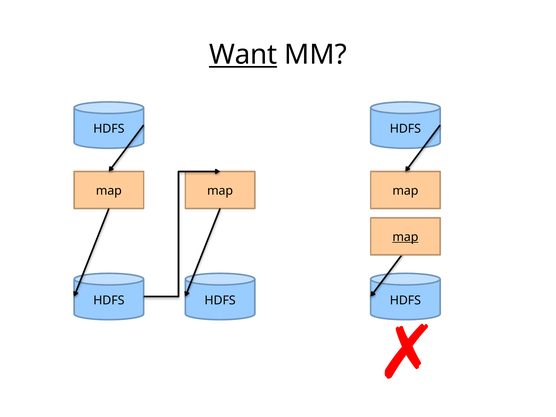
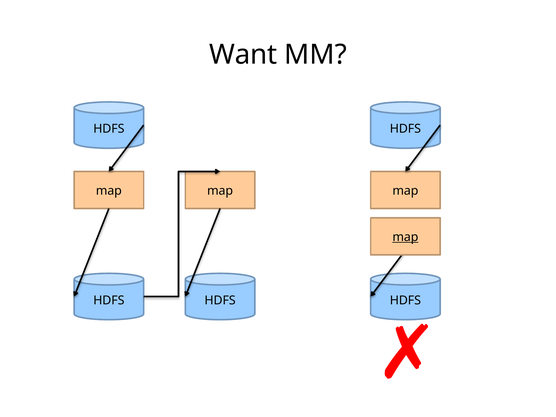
Want underline: present -> none
